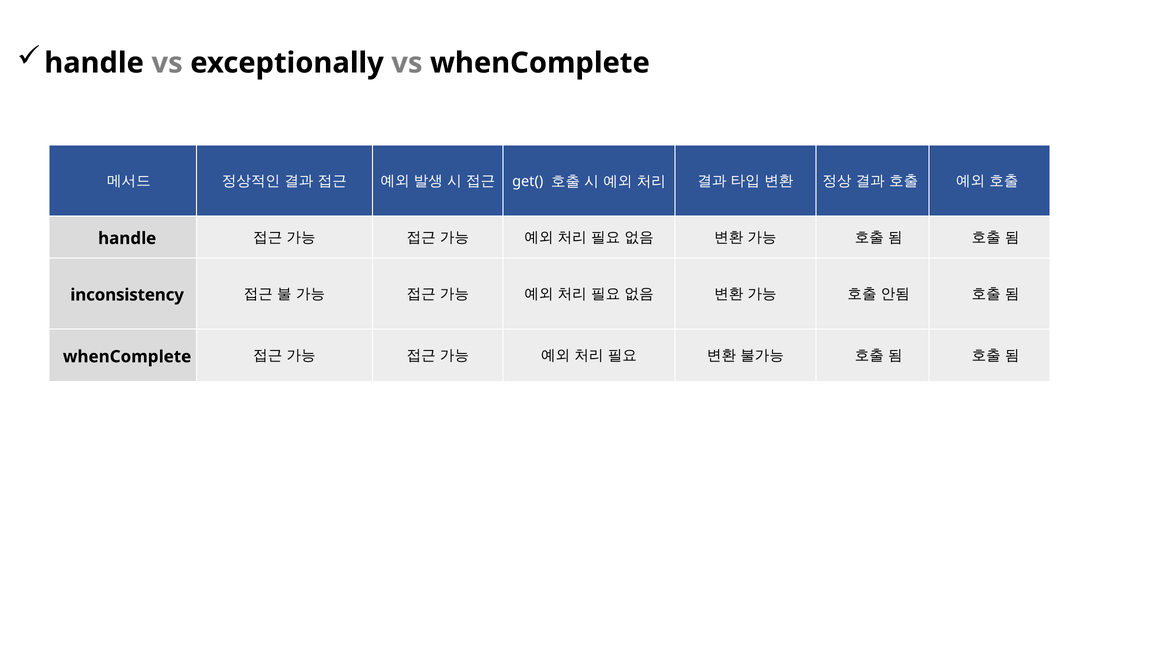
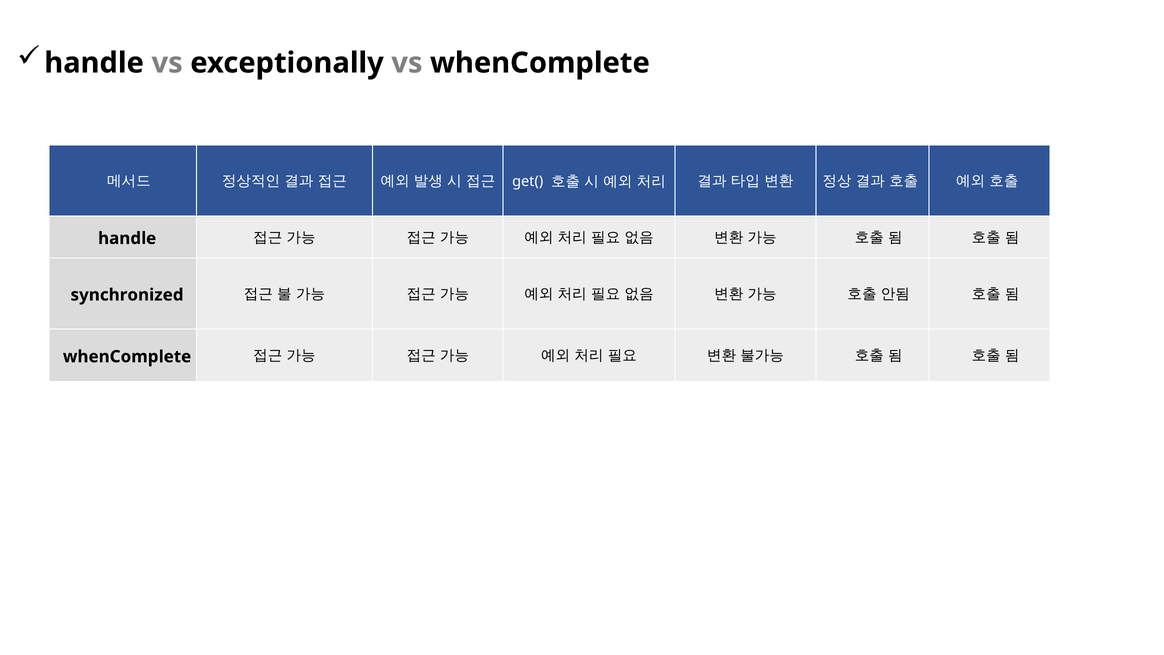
inconsistency: inconsistency -> synchronized
